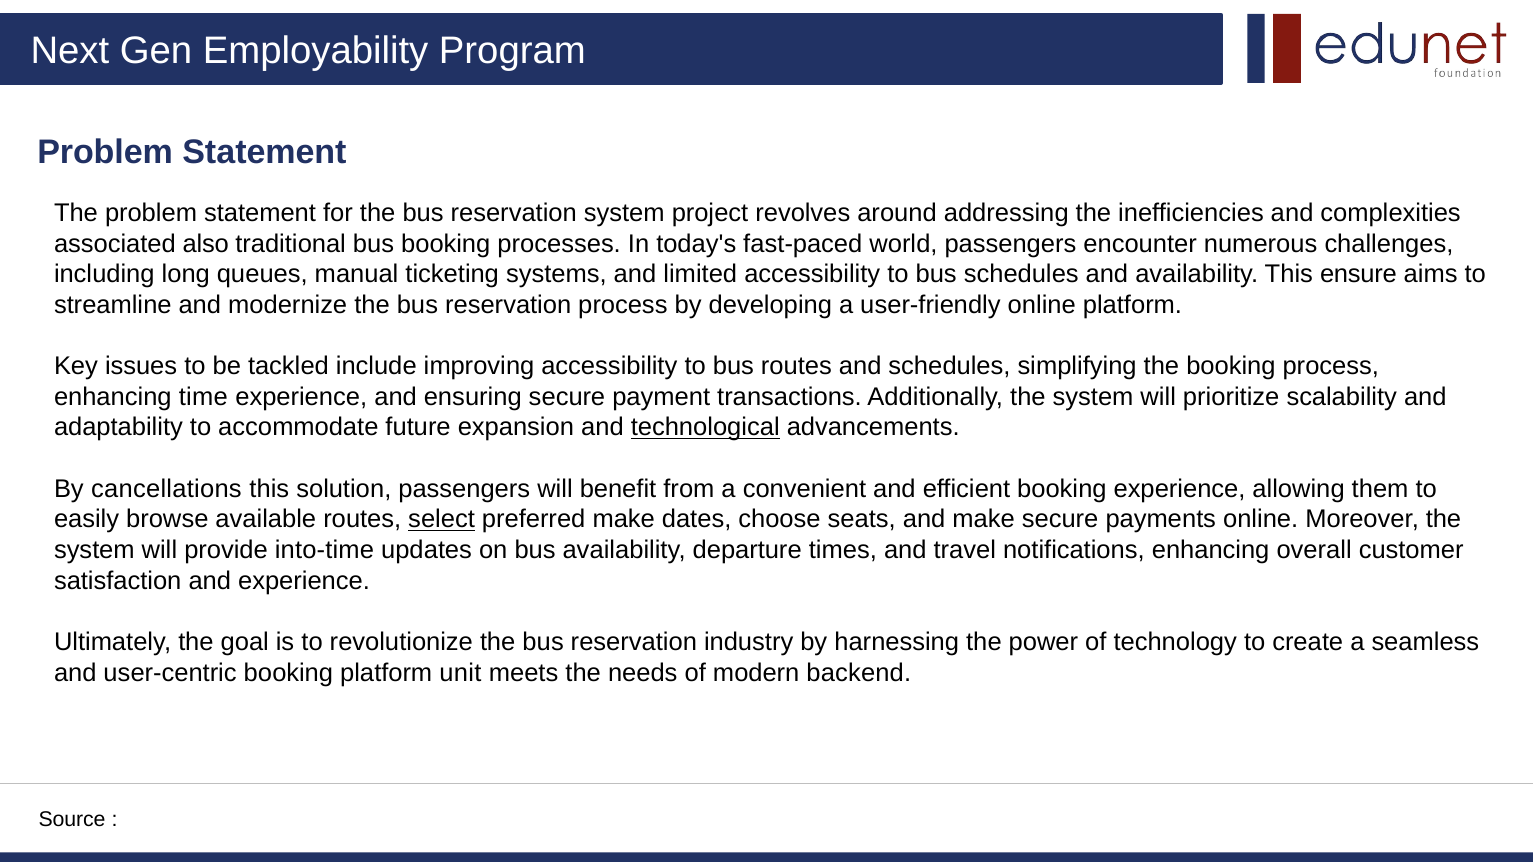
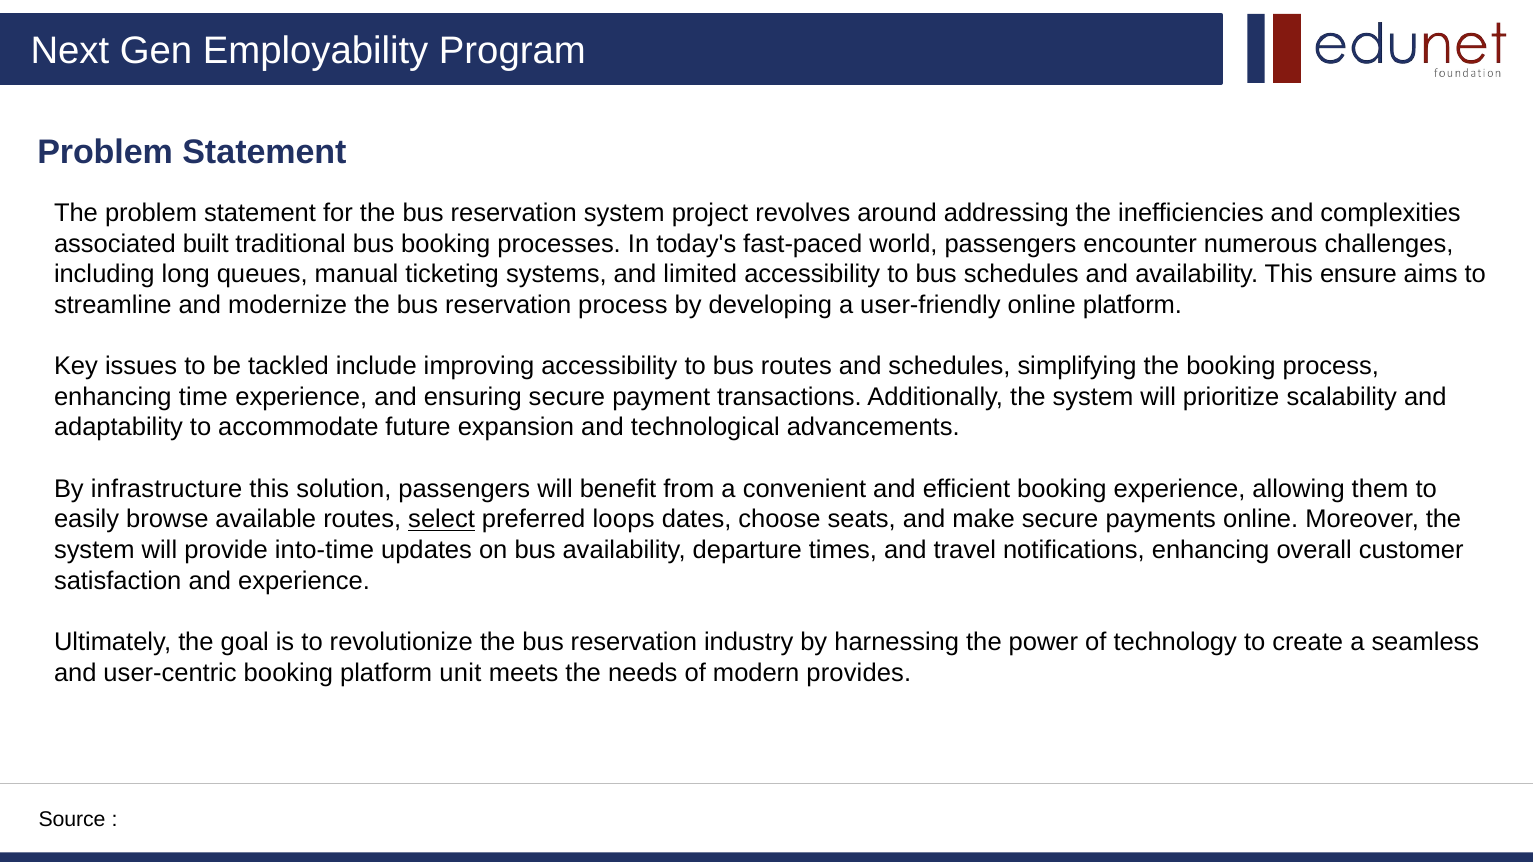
also: also -> built
technological underline: present -> none
cancellations: cancellations -> infrastructure
preferred make: make -> loops
backend: backend -> provides
